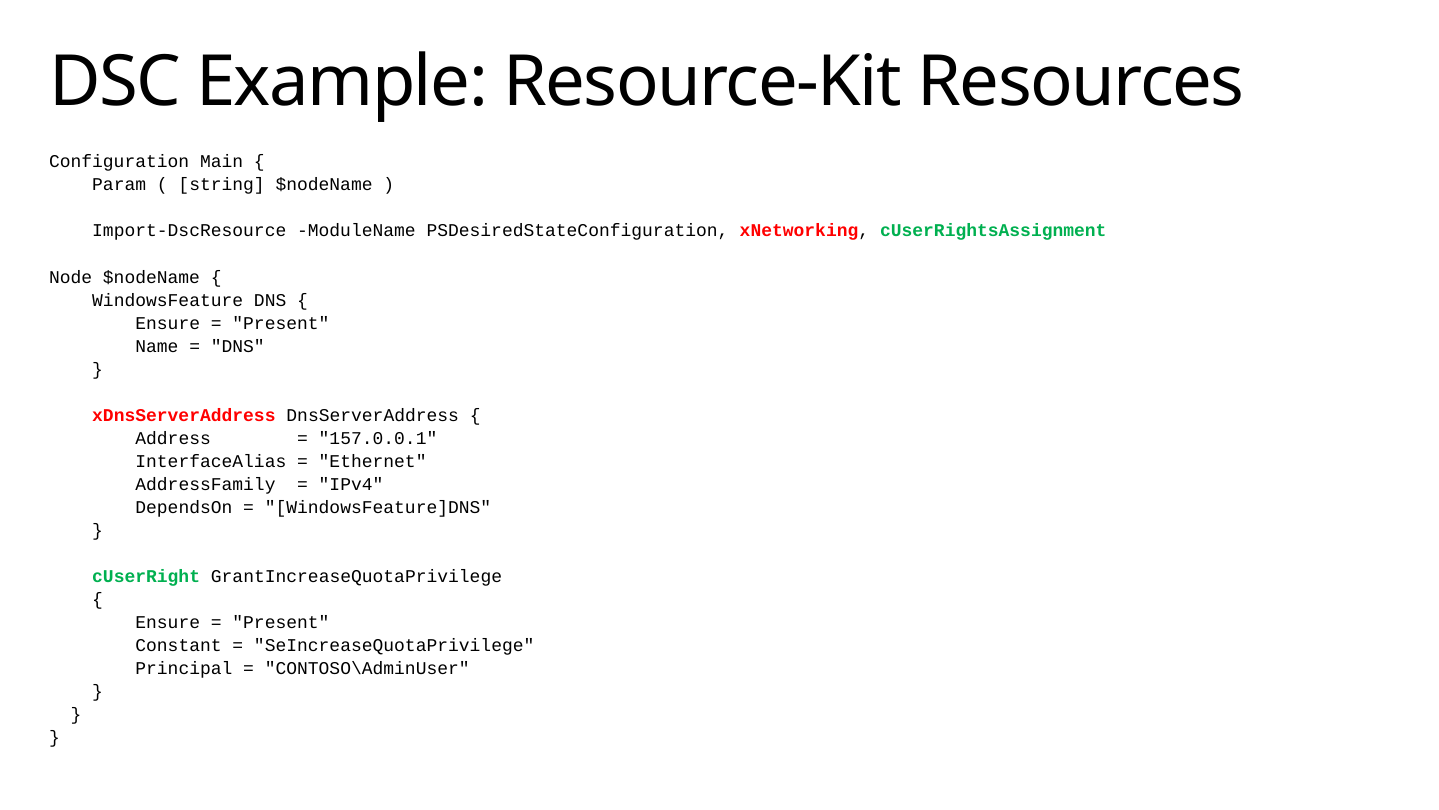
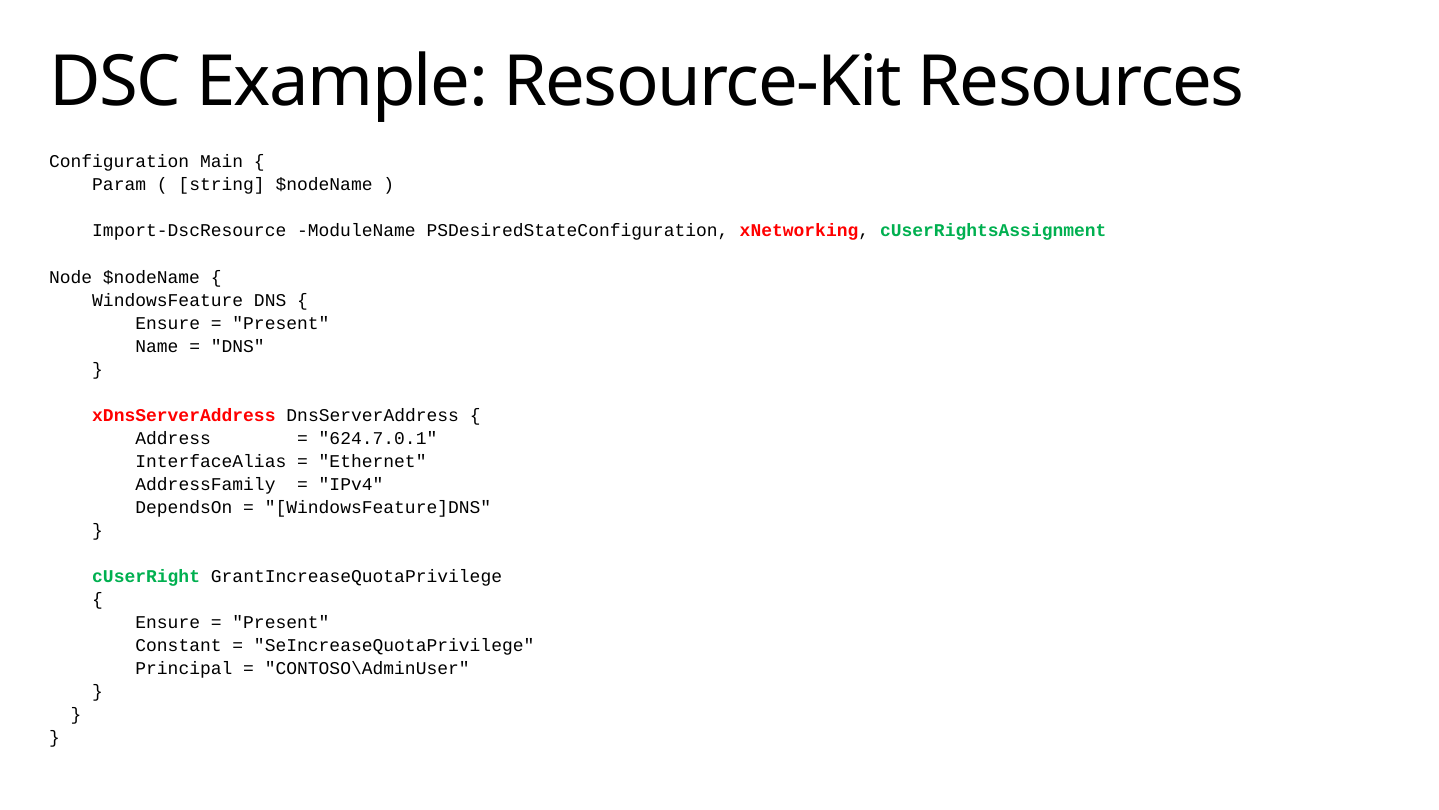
157.0.0.1: 157.0.0.1 -> 624.7.0.1
